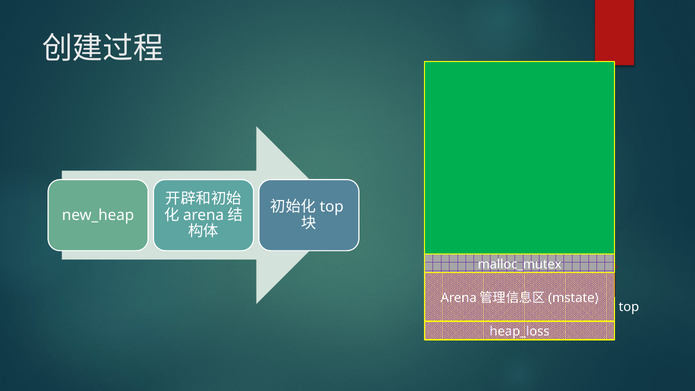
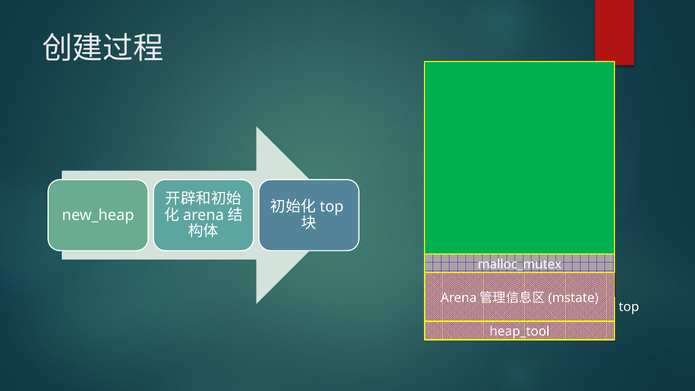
heap_loss: heap_loss -> heap_tool
